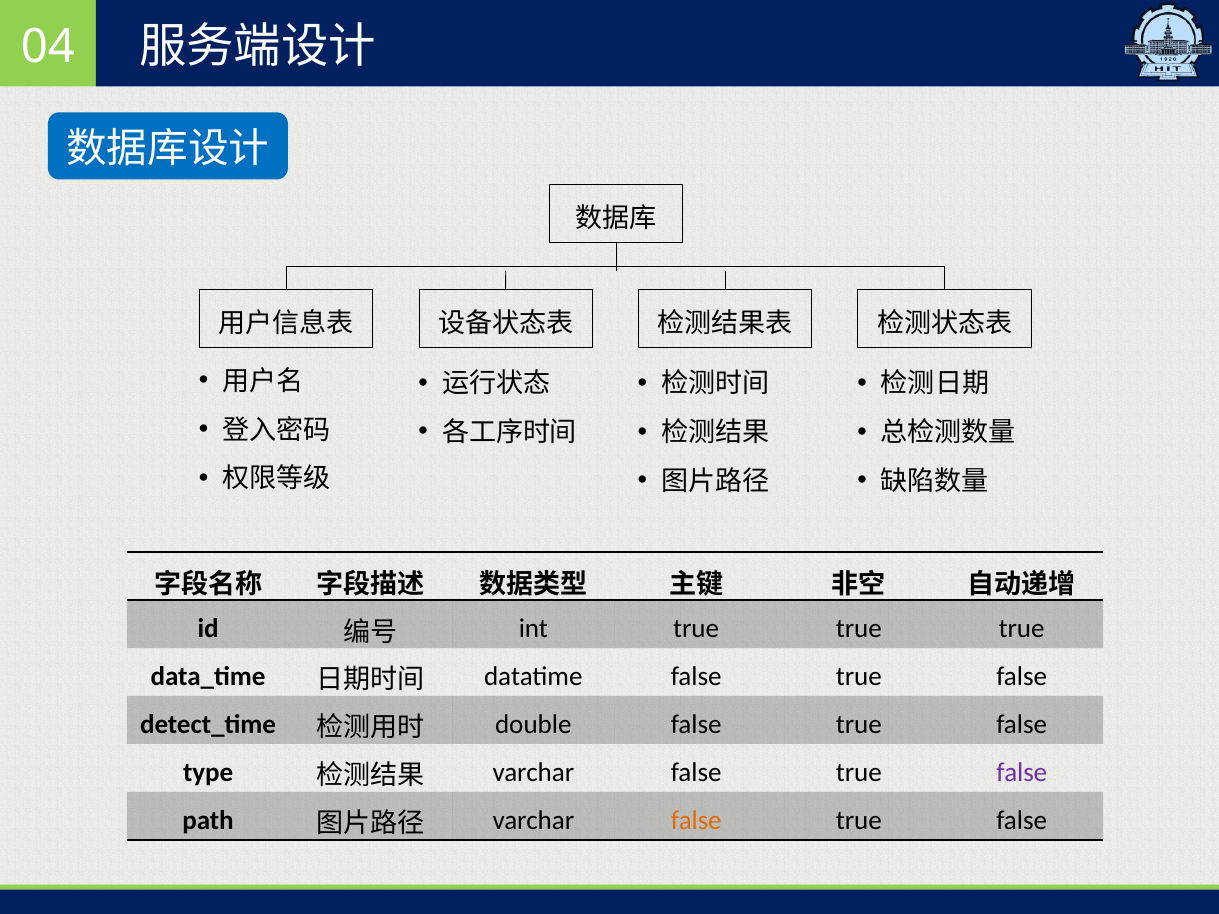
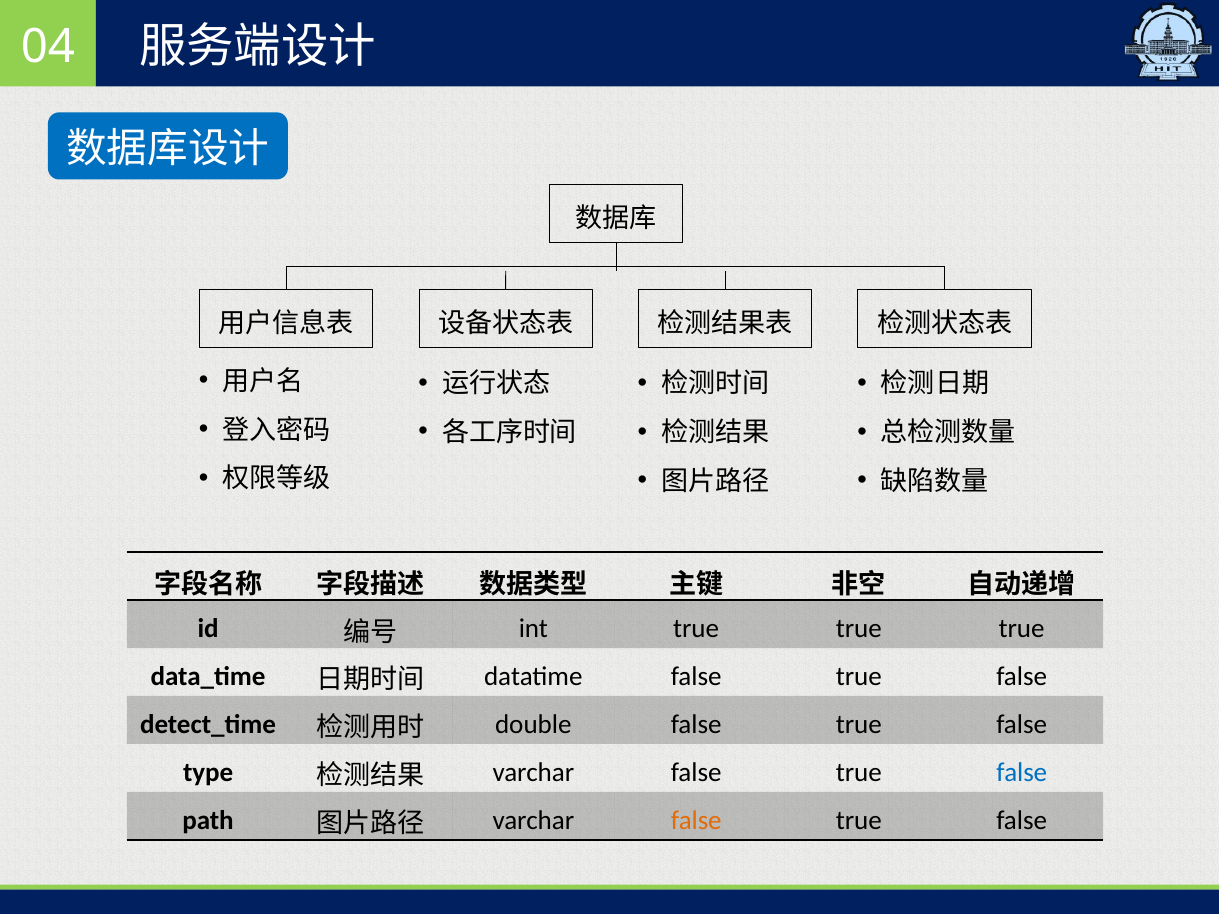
false at (1022, 773) colour: purple -> blue
